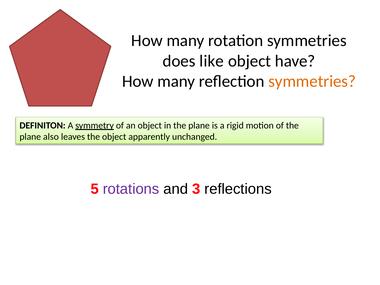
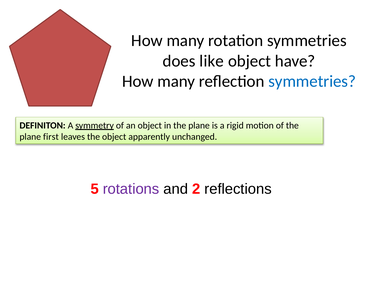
symmetries at (312, 81) colour: orange -> blue
also: also -> first
3: 3 -> 2
